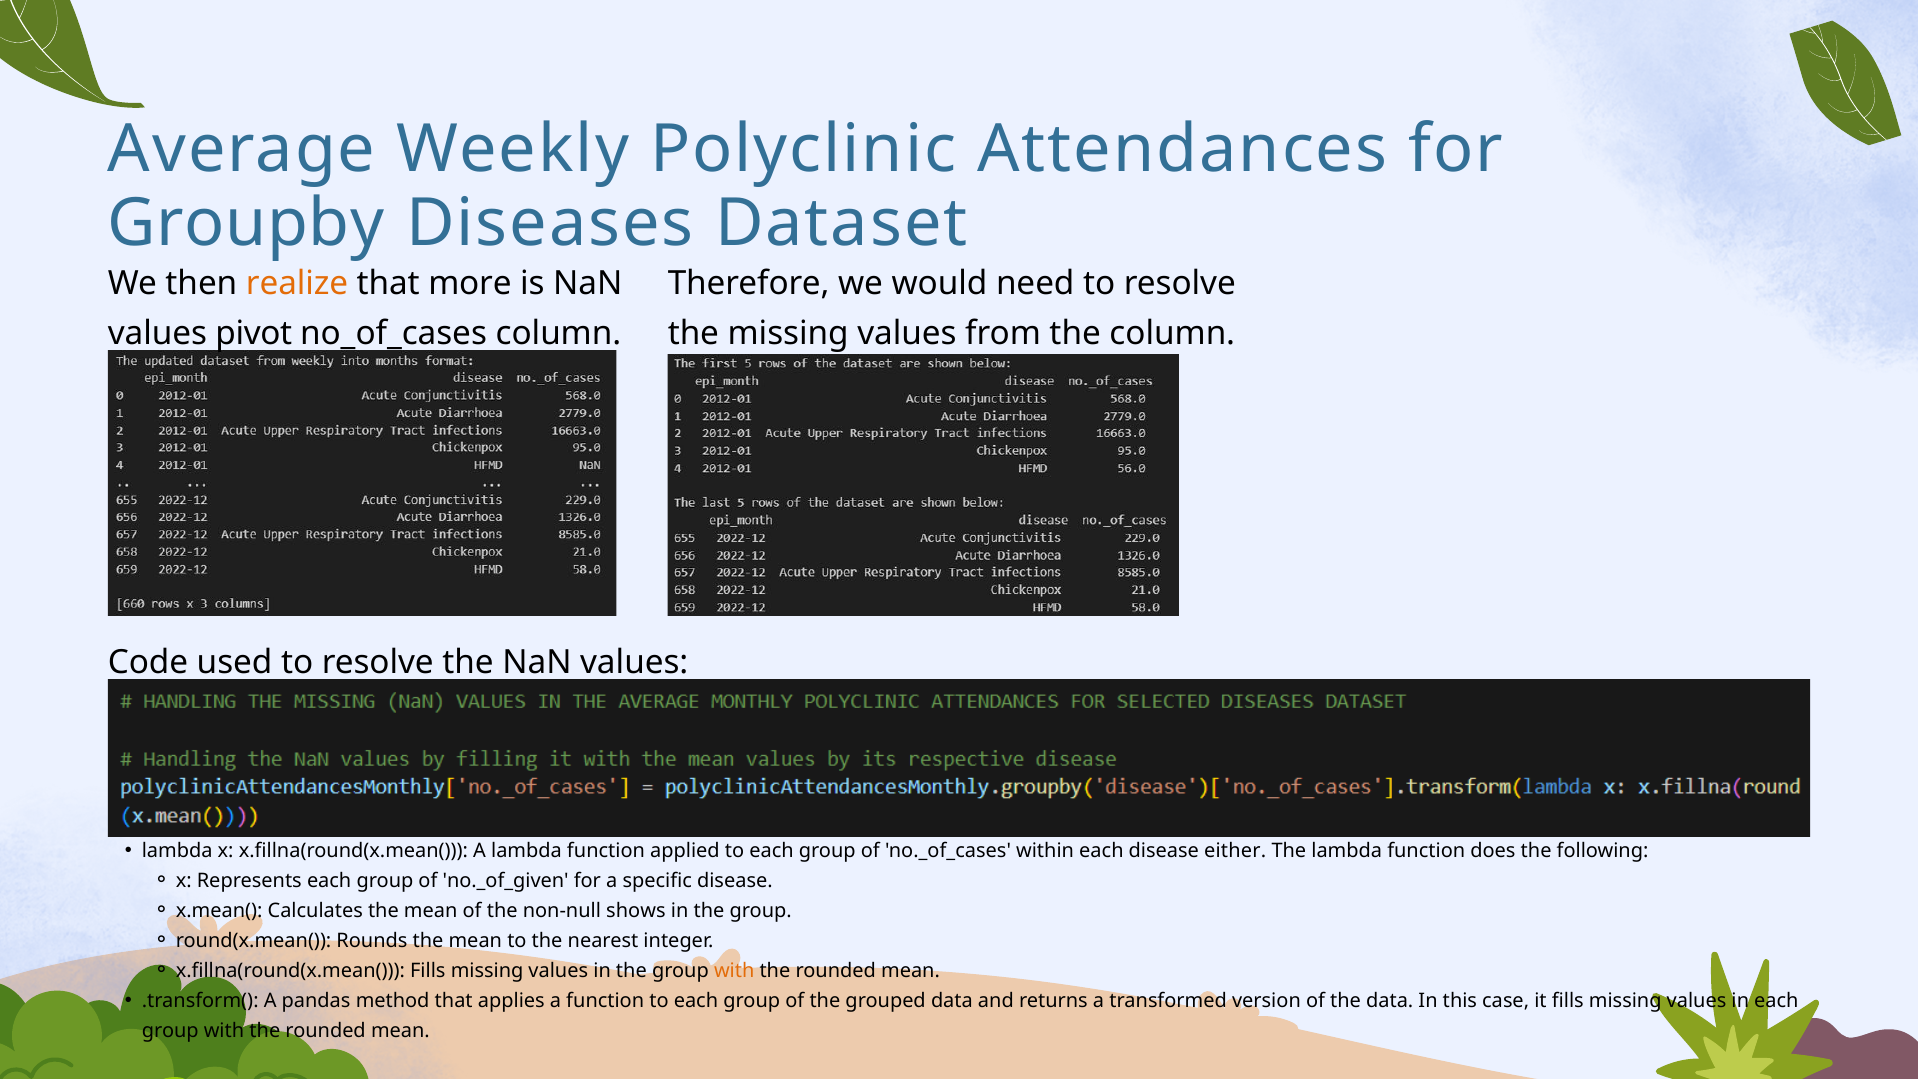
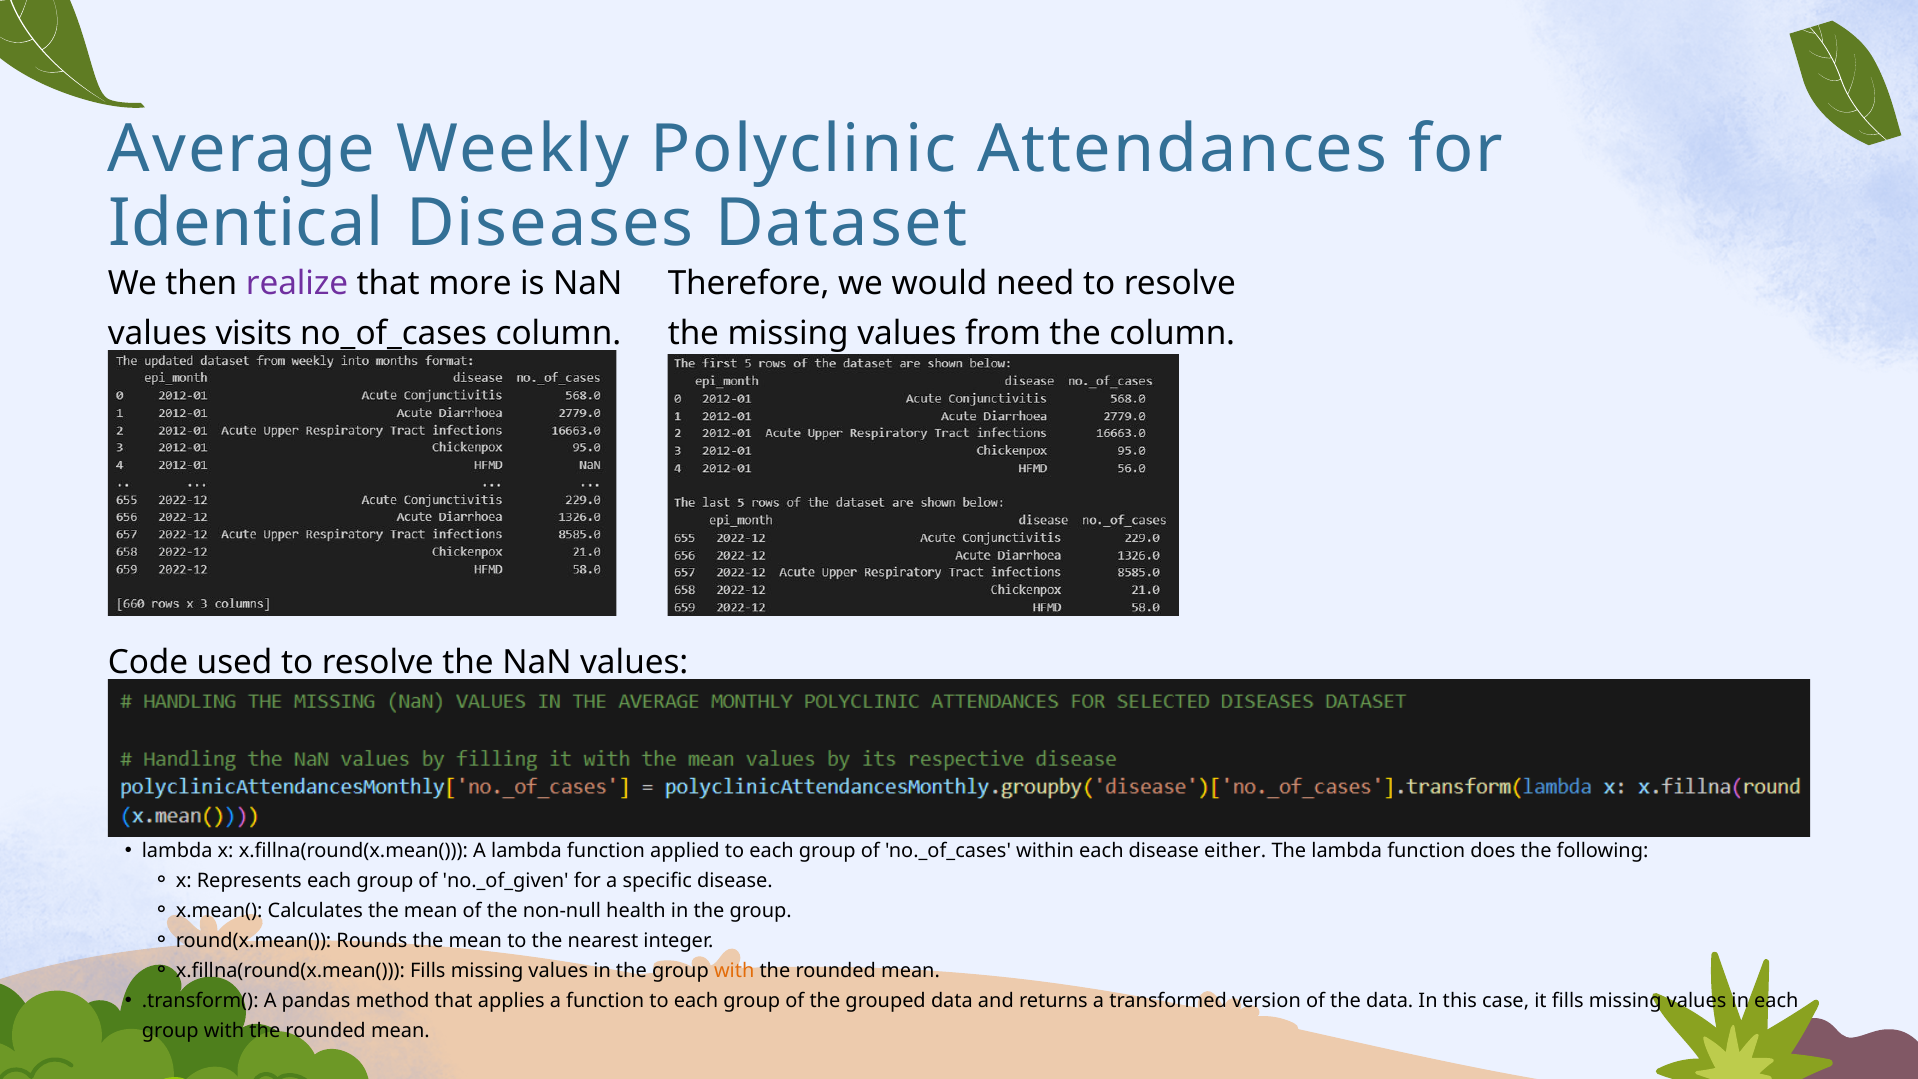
Groupby: Groupby -> Identical
realize colour: orange -> purple
pivot: pivot -> visits
shows: shows -> health
